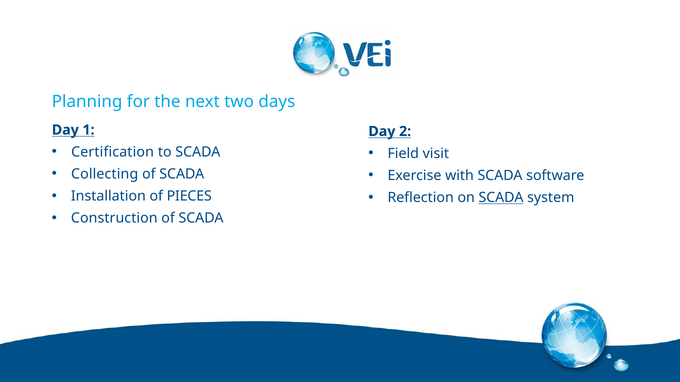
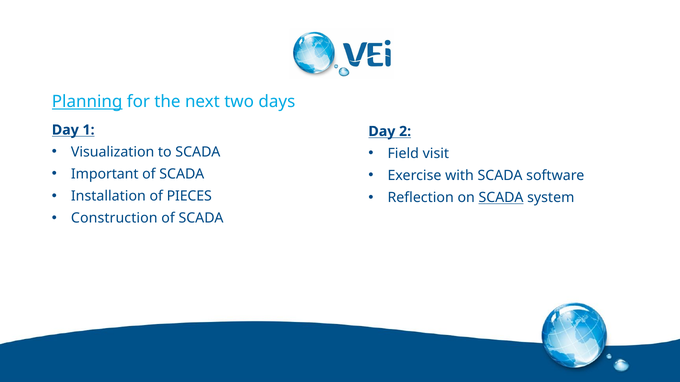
Planning underline: none -> present
Certification: Certification -> Visualization
Collecting: Collecting -> Important
